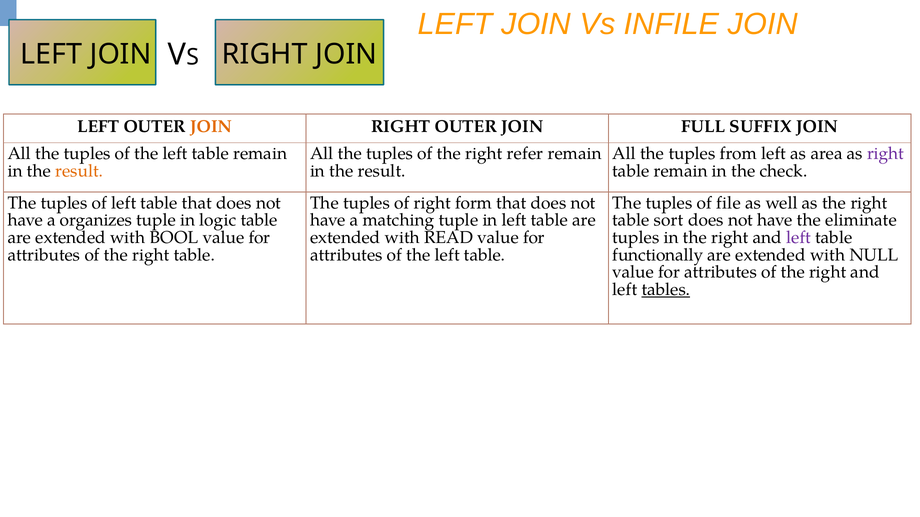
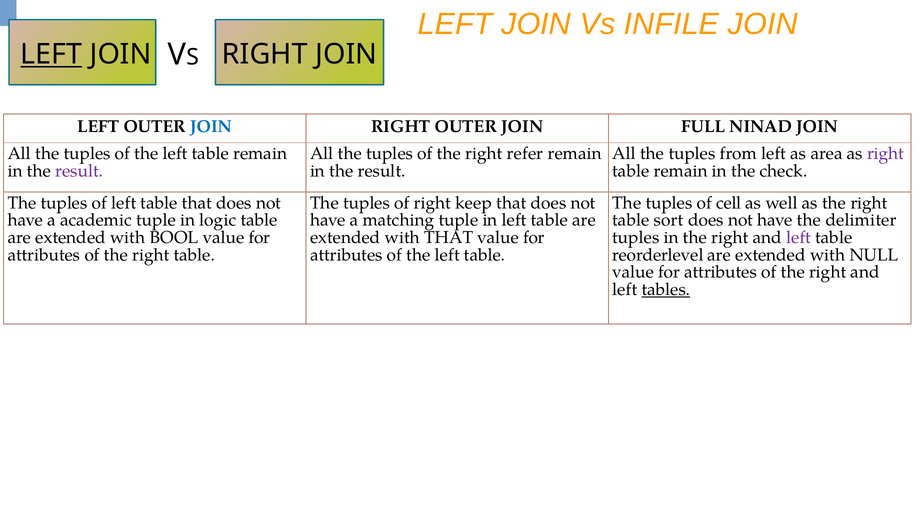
LEFT at (51, 55) underline: none -> present
JOIN at (211, 127) colour: orange -> blue
SUFFIX: SUFFIX -> NINAD
result at (79, 171) colour: orange -> purple
form: form -> keep
file: file -> cell
organizes: organizes -> academic
eliminate: eliminate -> delimiter
with READ: READ -> THAT
functionally: functionally -> reorderlevel
